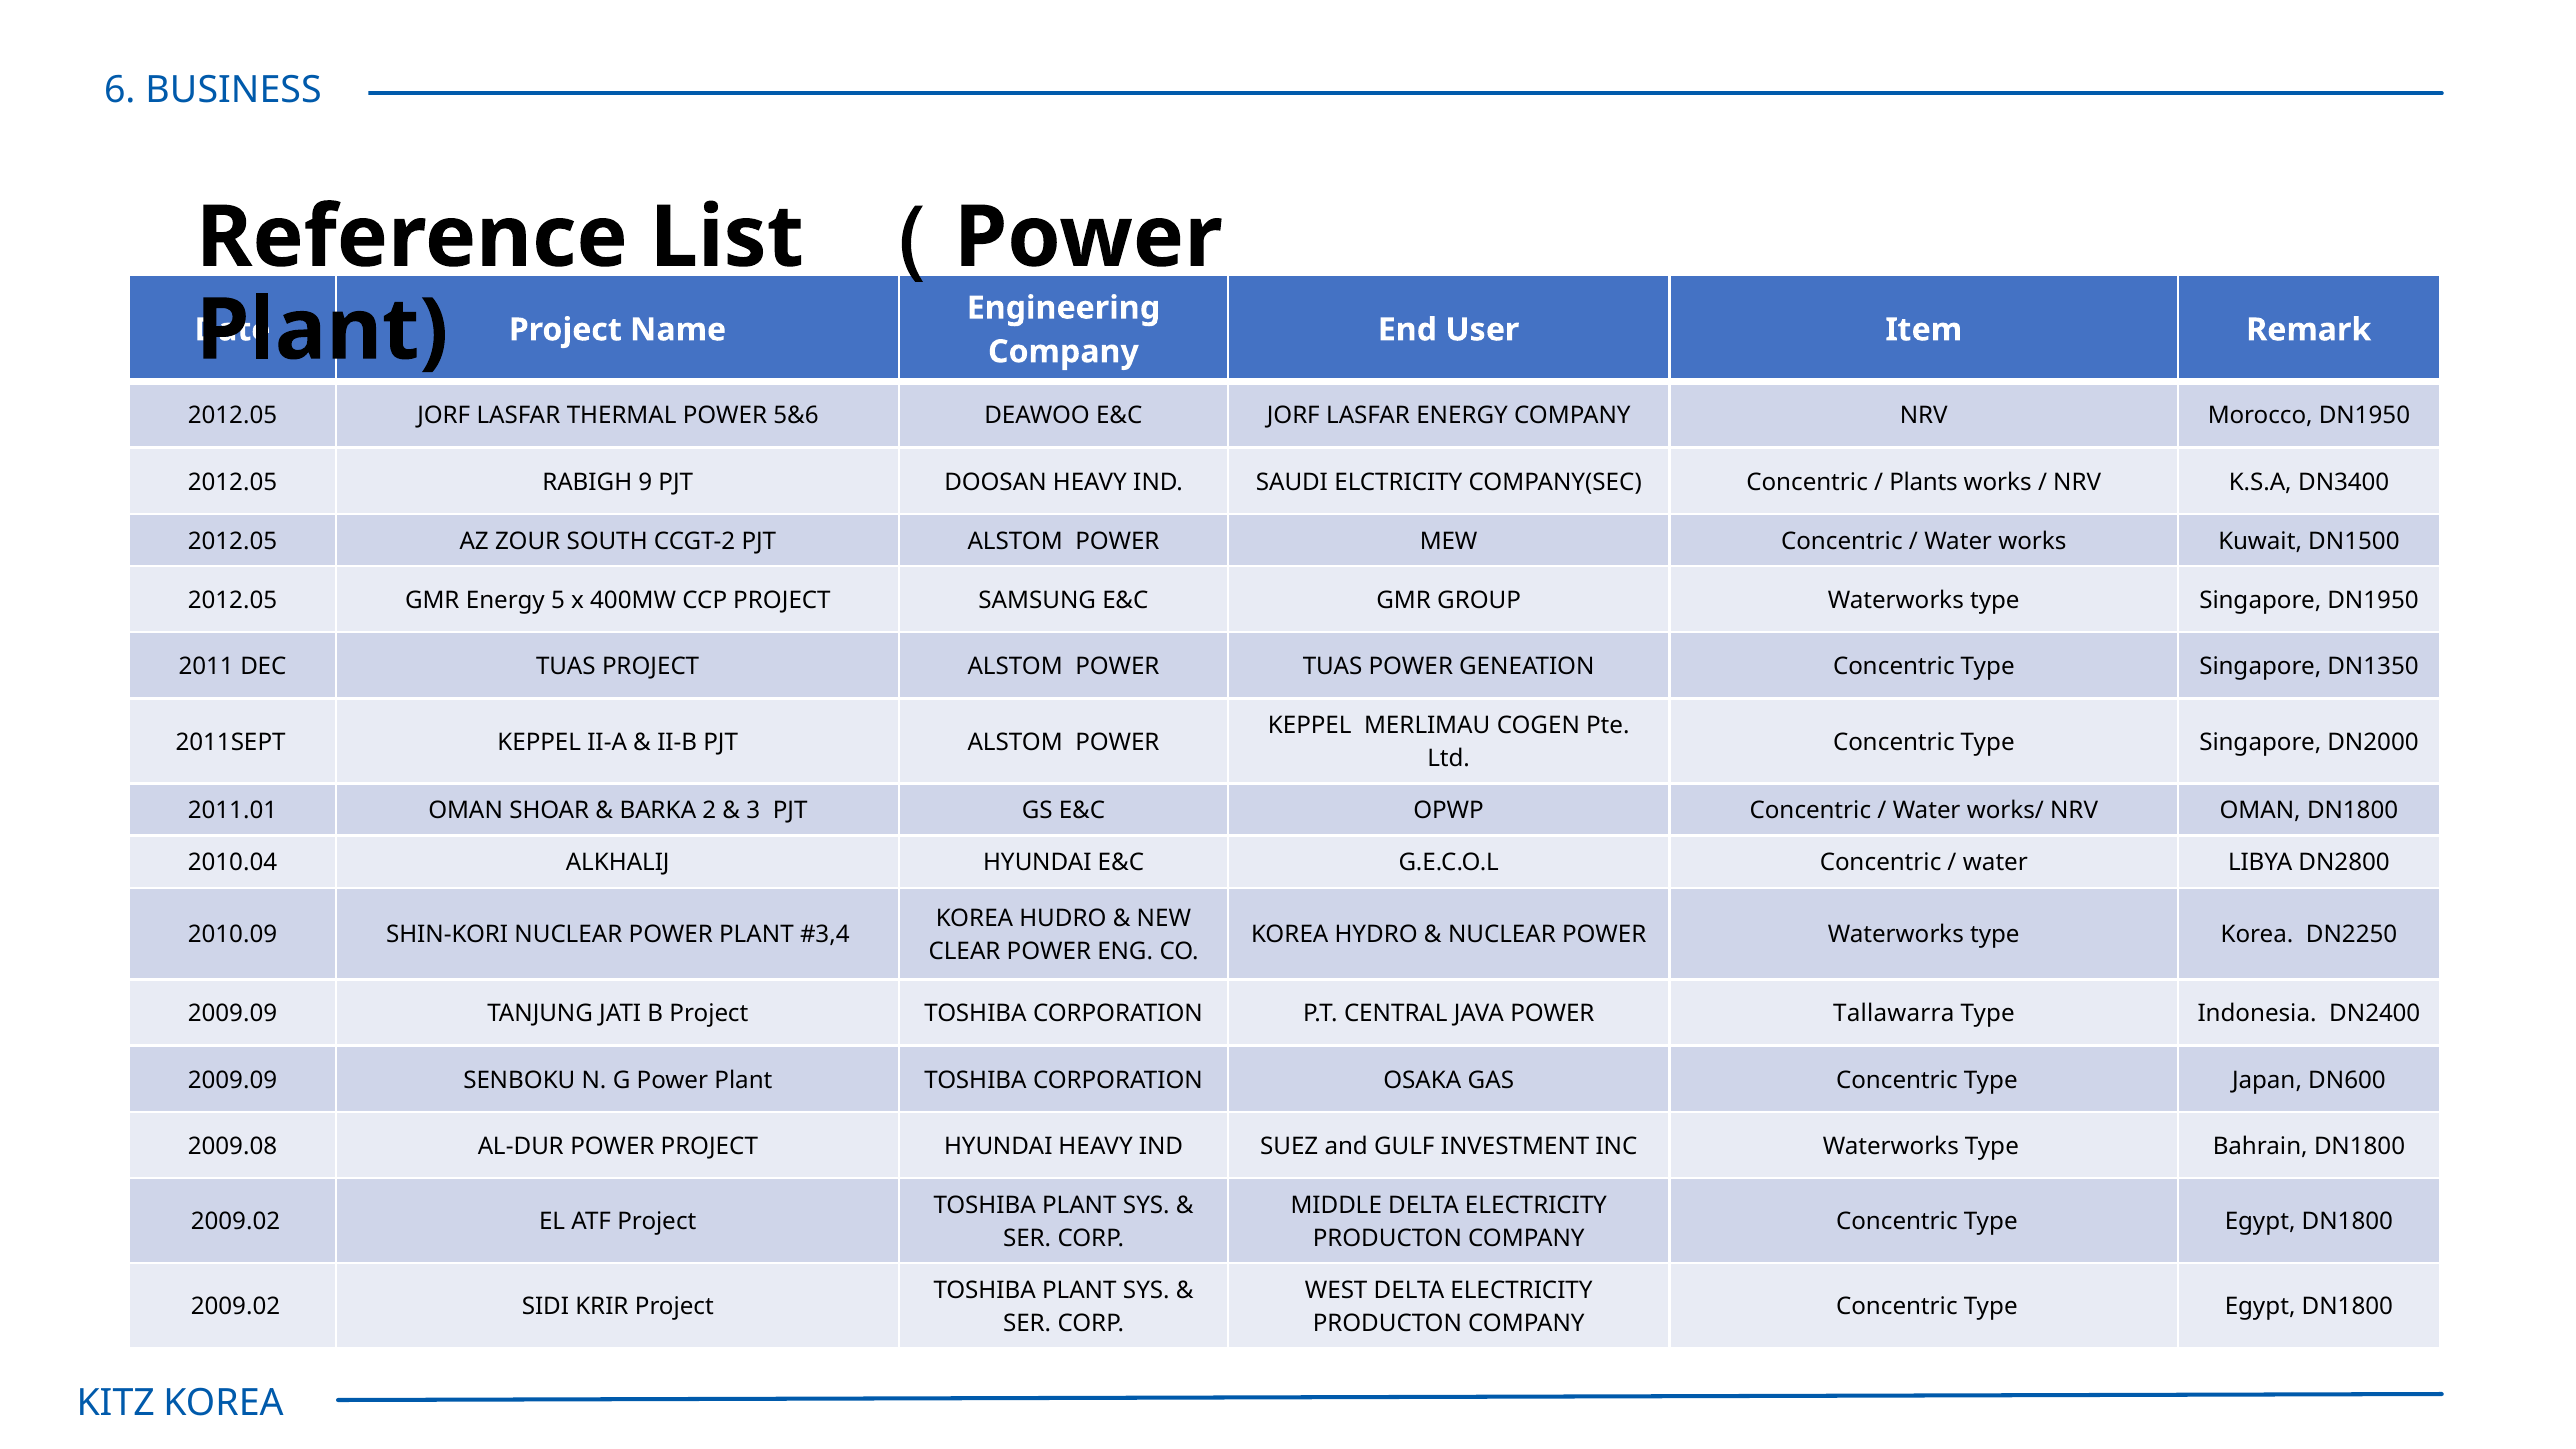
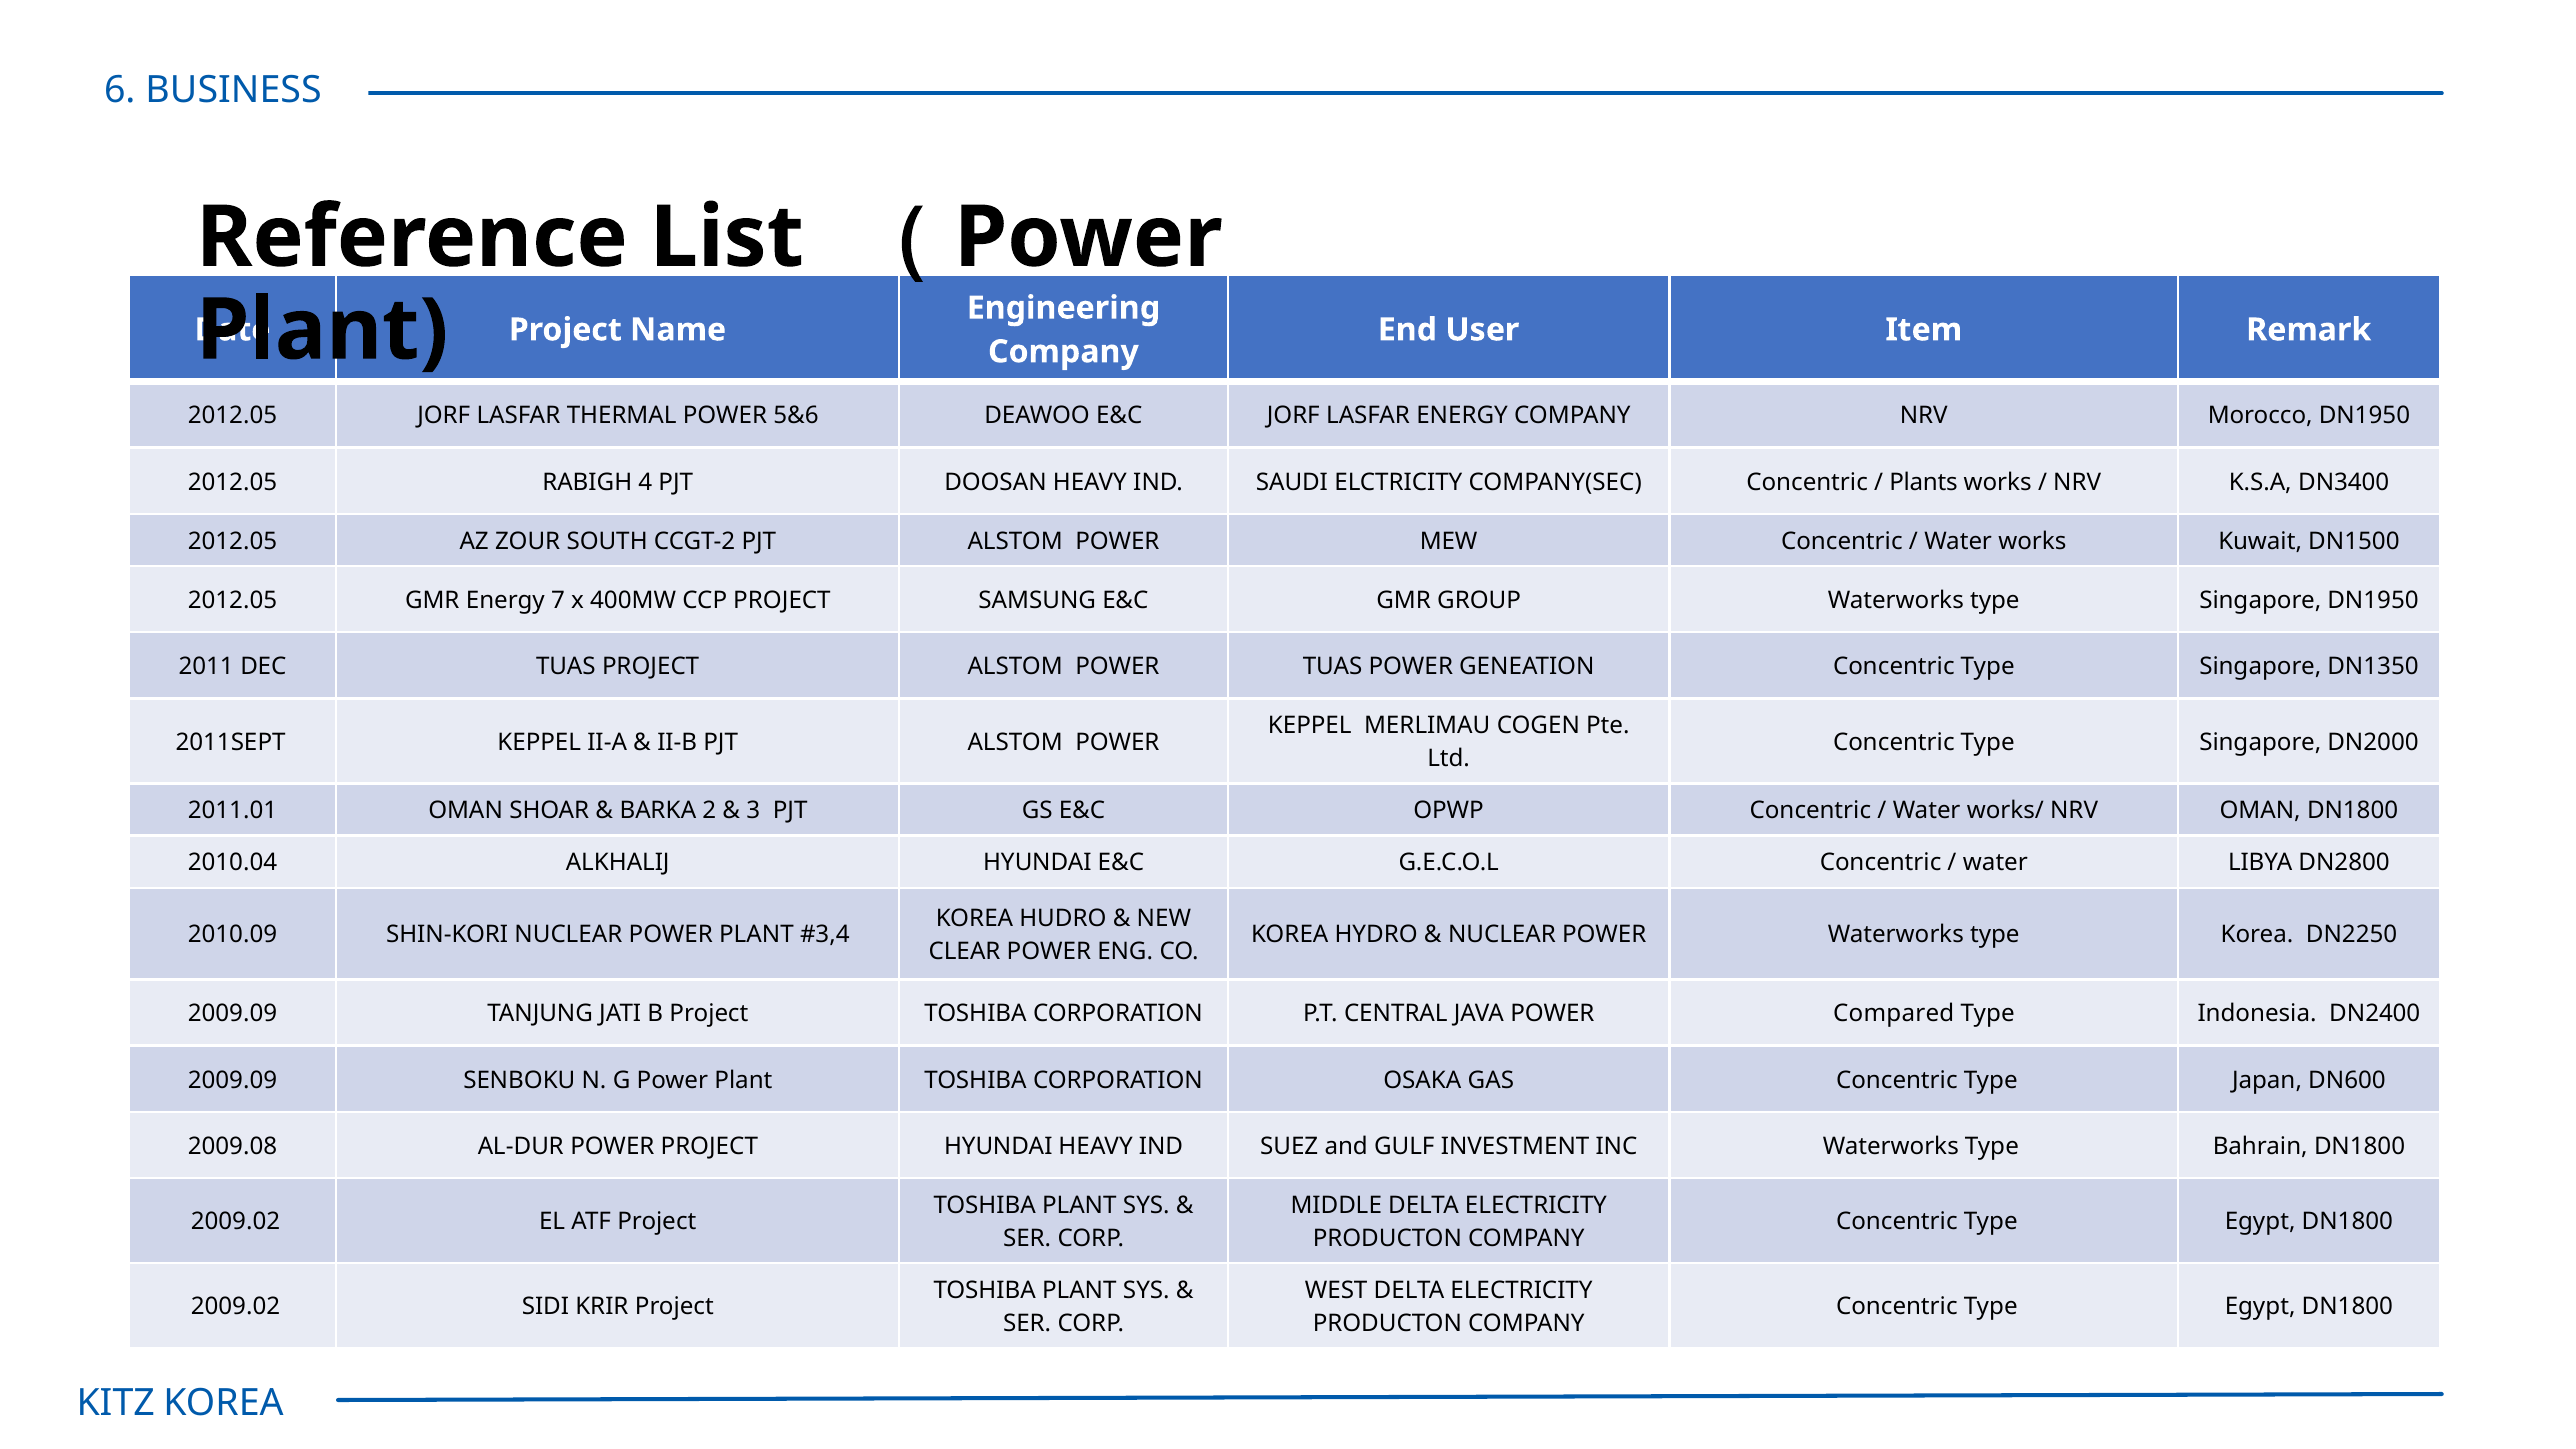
9: 9 -> 4
5: 5 -> 7
Tallawarra: Tallawarra -> Compared
